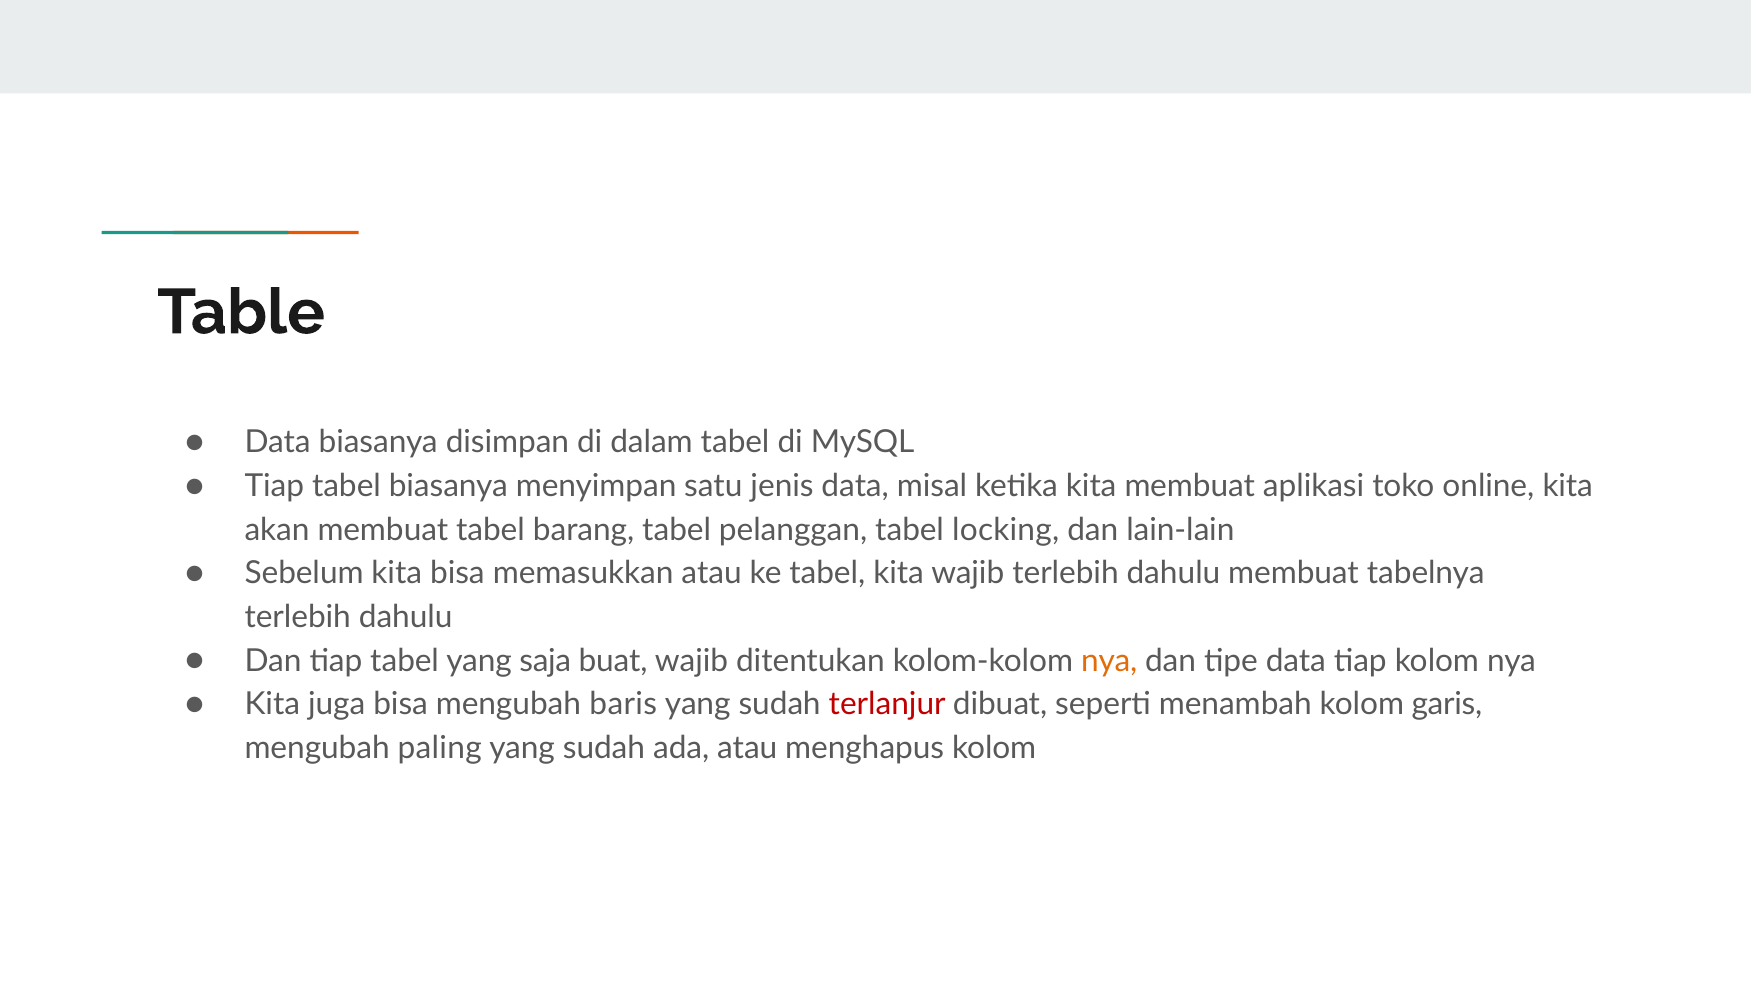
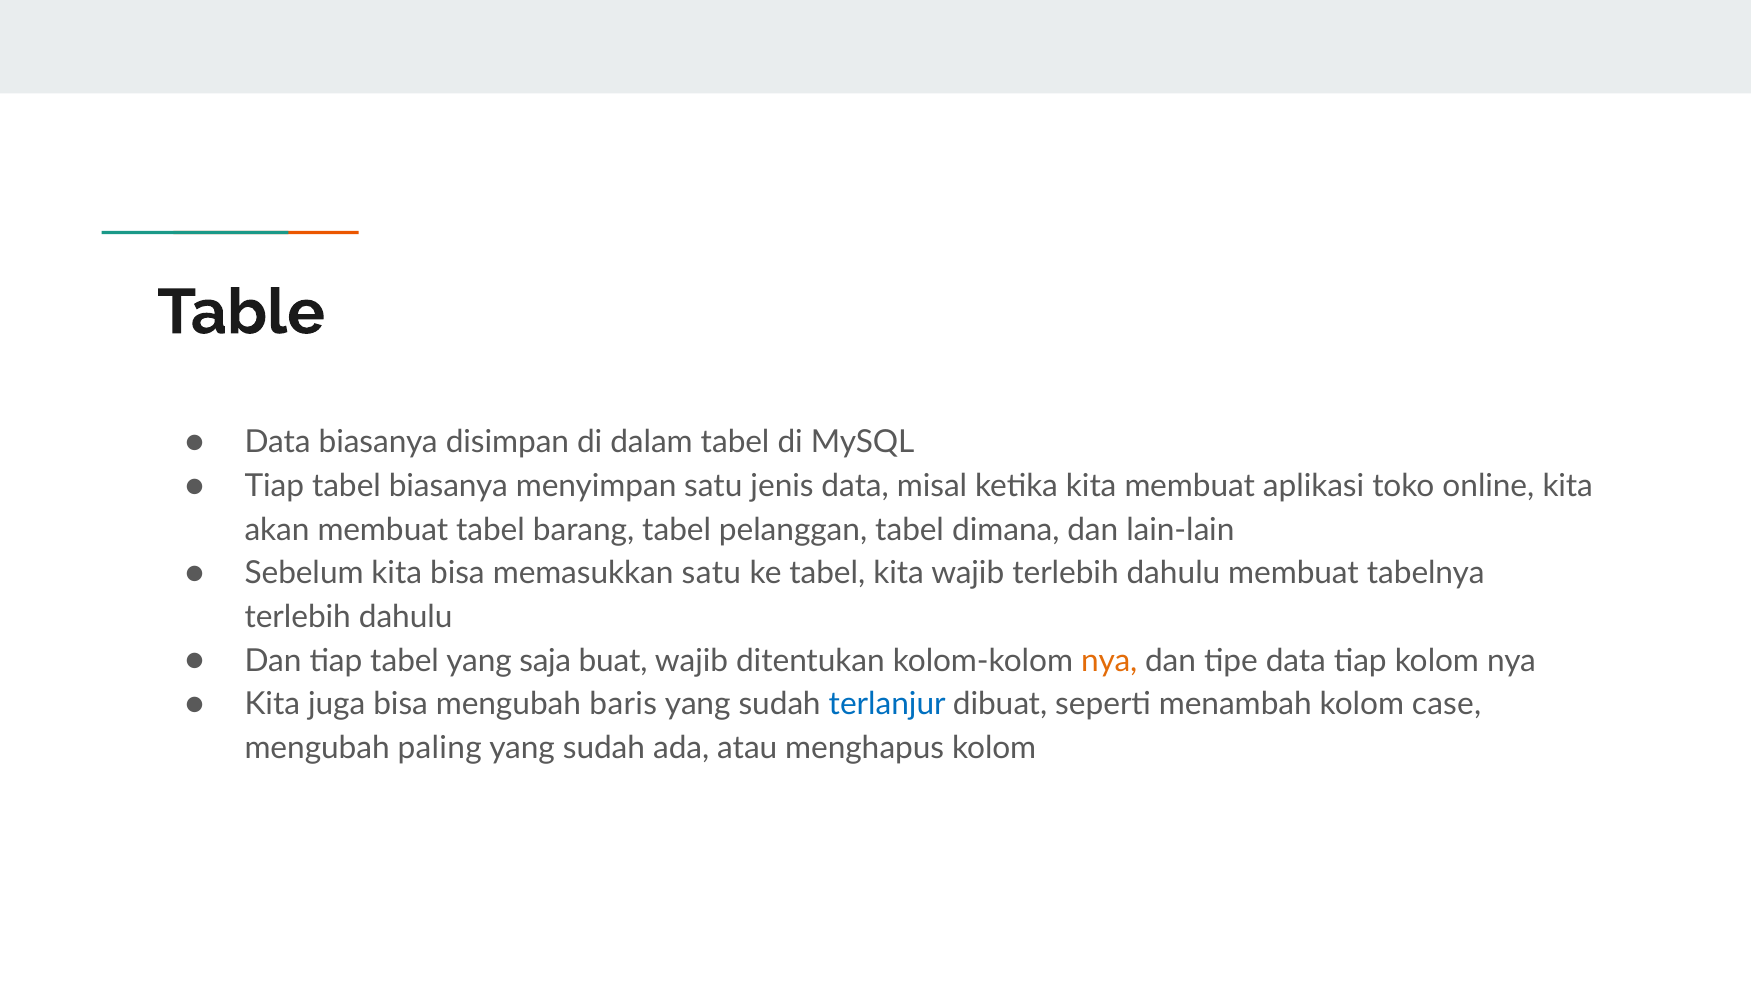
locking: locking -> dimana
memasukkan atau: atau -> satu
terlanjur colour: red -> blue
garis: garis -> case
